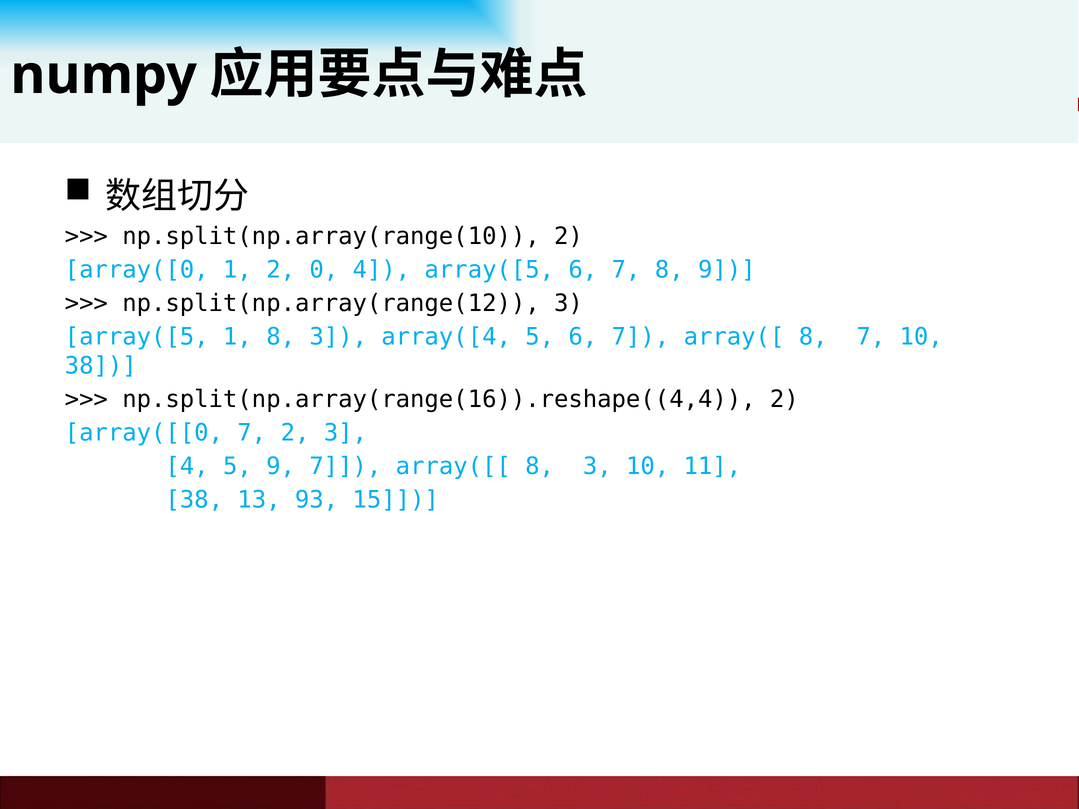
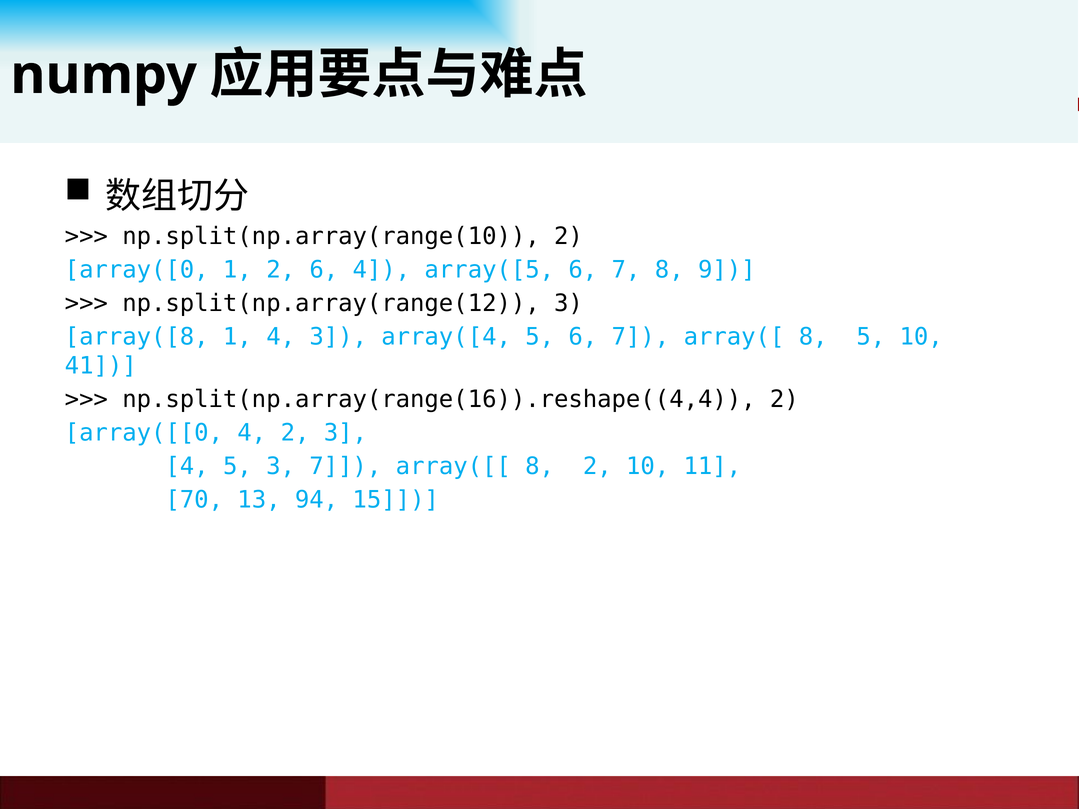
2 0: 0 -> 6
array([5 at (137, 337): array([5 -> array([8
1 8: 8 -> 4
8 7: 7 -> 5
38 at (101, 366): 38 -> 41
array([[0 7: 7 -> 4
5 9: 9 -> 3
array([[ 8 3: 3 -> 2
38 at (194, 500): 38 -> 70
93: 93 -> 94
